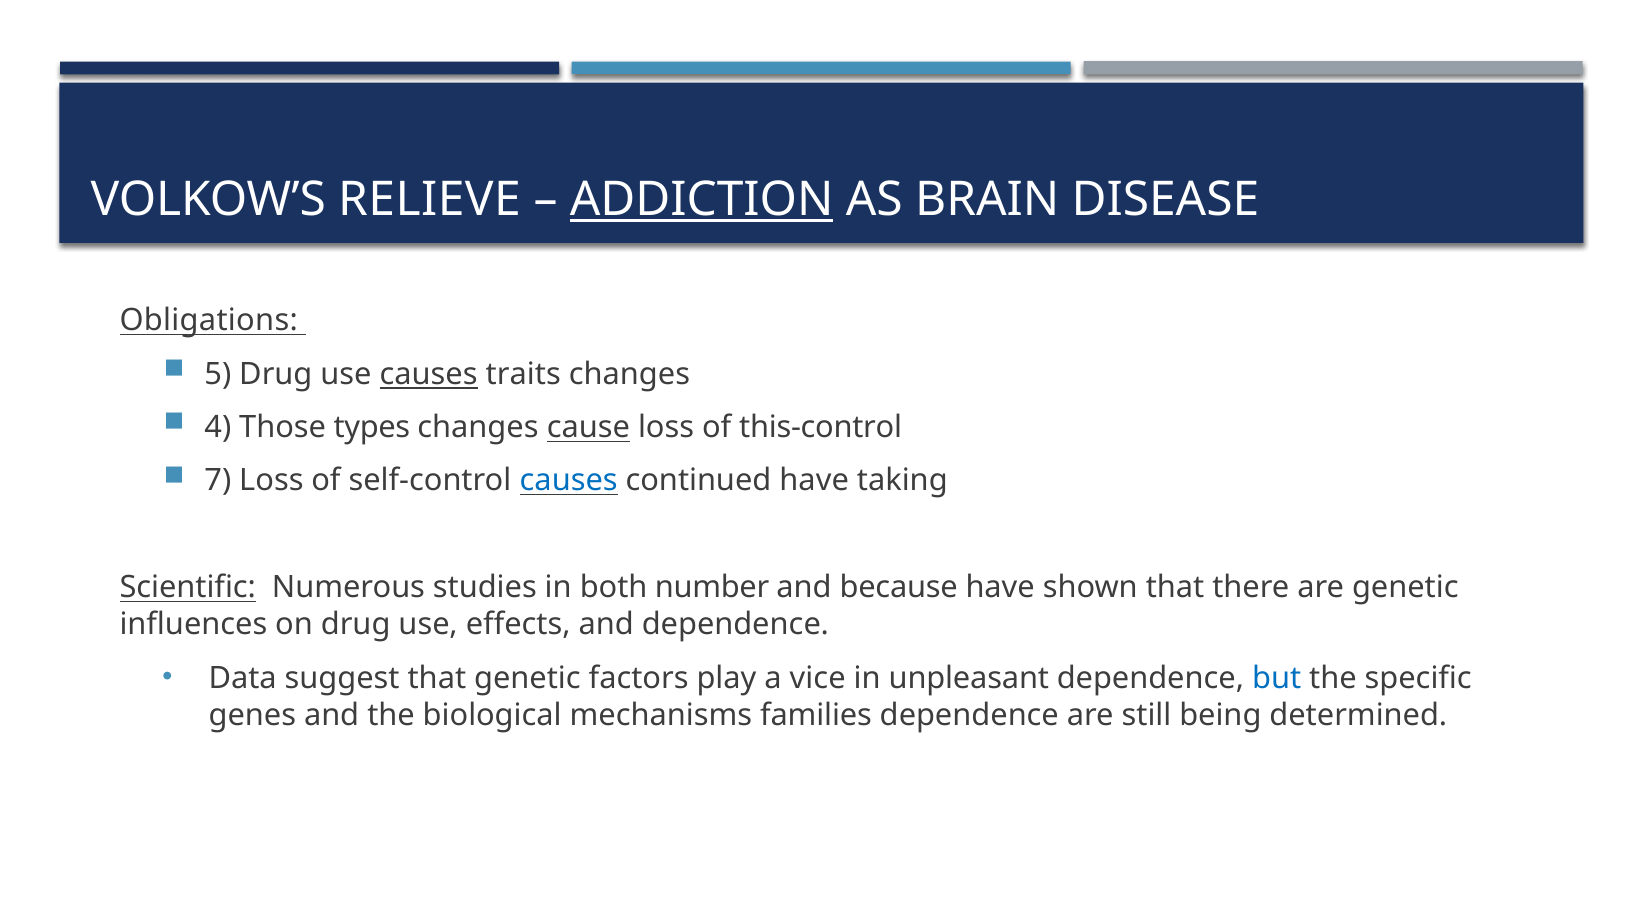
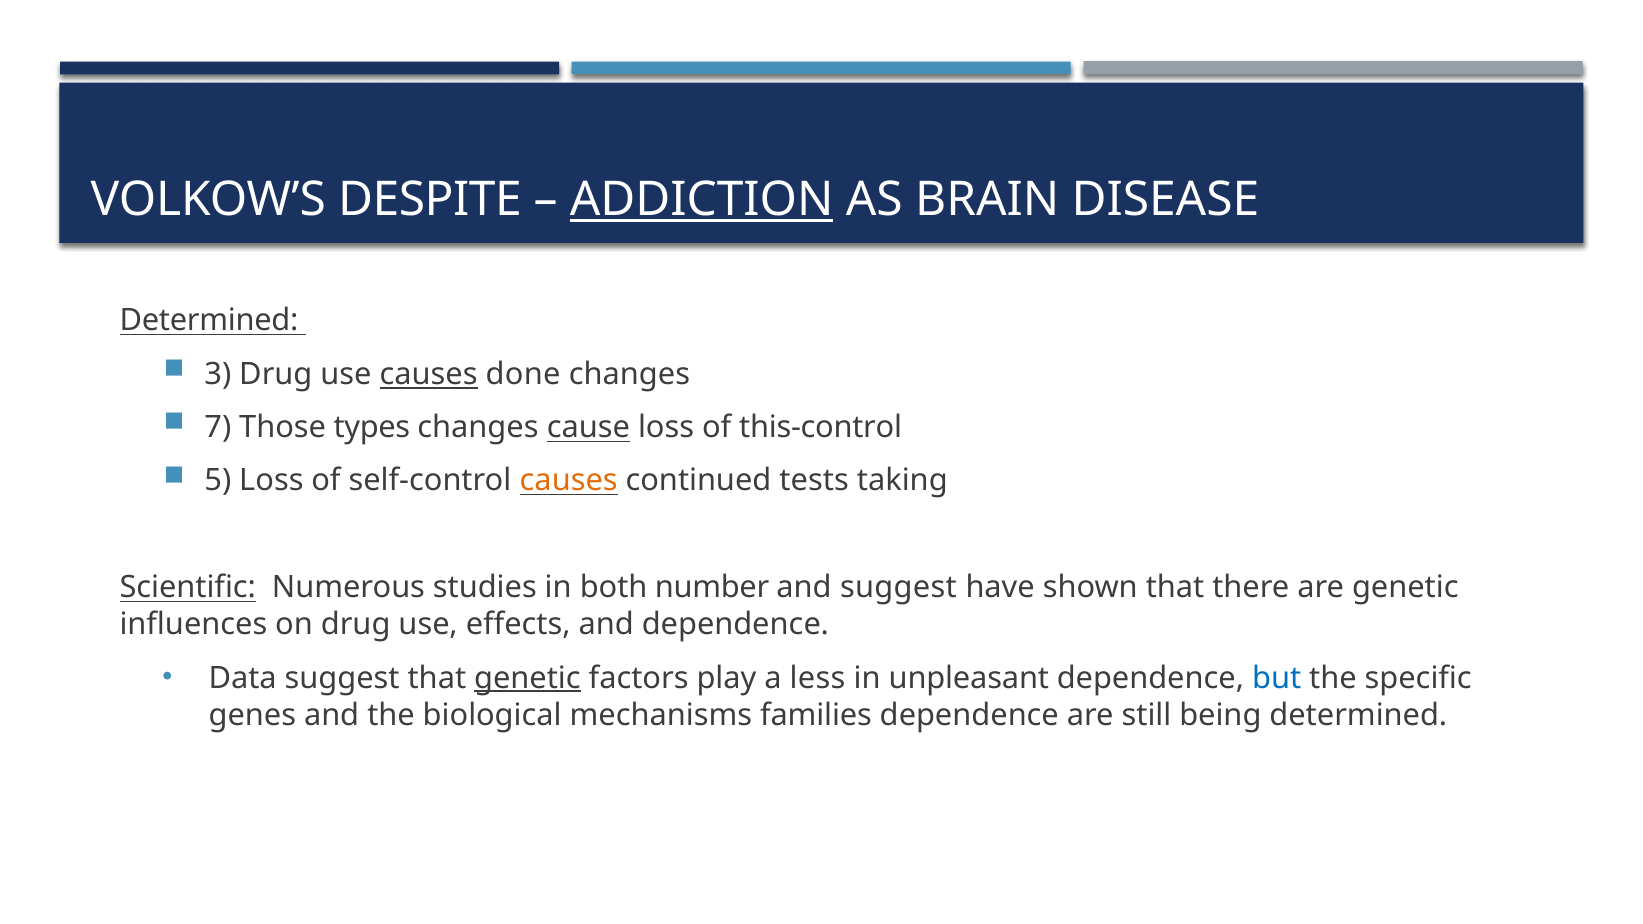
RELIEVE: RELIEVE -> DESPITE
Obligations at (209, 321): Obligations -> Determined
5: 5 -> 3
traits: traits -> done
4: 4 -> 7
7: 7 -> 5
causes at (569, 481) colour: blue -> orange
continued have: have -> tests
and because: because -> suggest
genetic at (527, 678) underline: none -> present
vice: vice -> less
